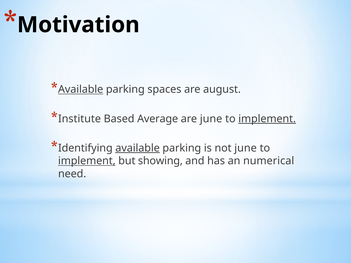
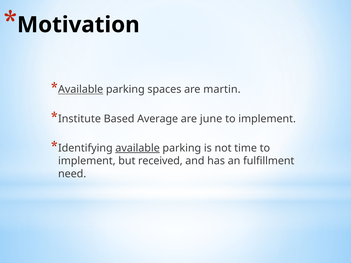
august: august -> martin
implement at (267, 119) underline: present -> none
not june: june -> time
implement at (87, 161) underline: present -> none
showing: showing -> received
numerical: numerical -> fulfillment
